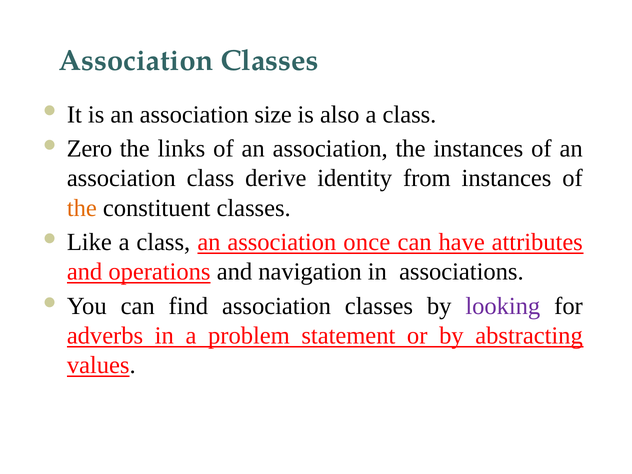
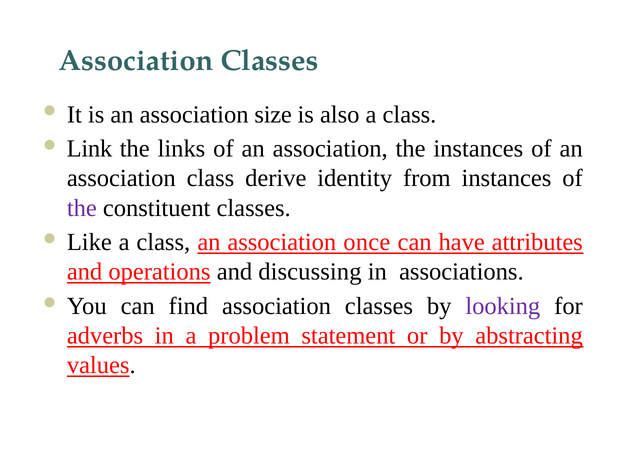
Zero: Zero -> Link
the at (82, 208) colour: orange -> purple
navigation: navigation -> discussing
